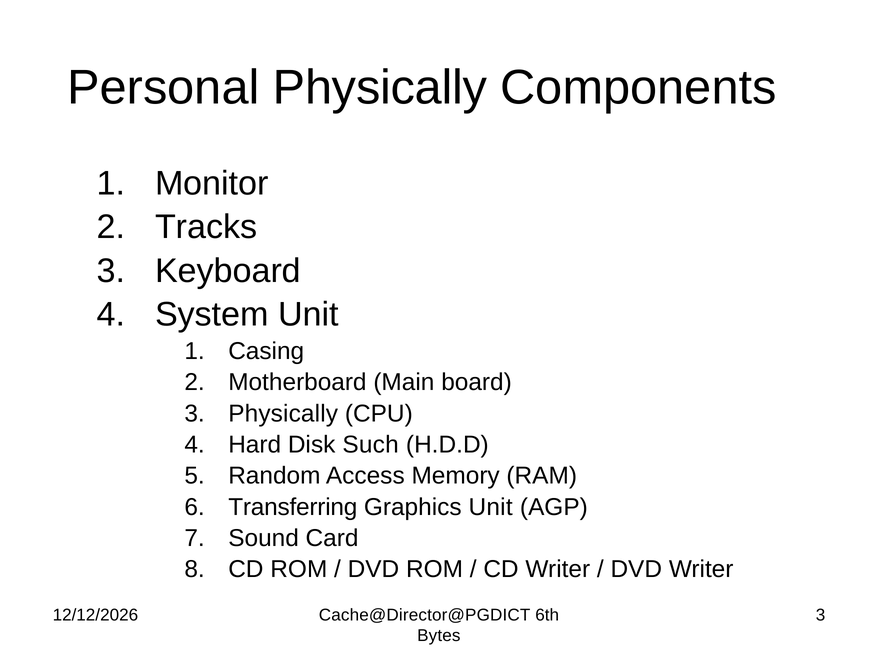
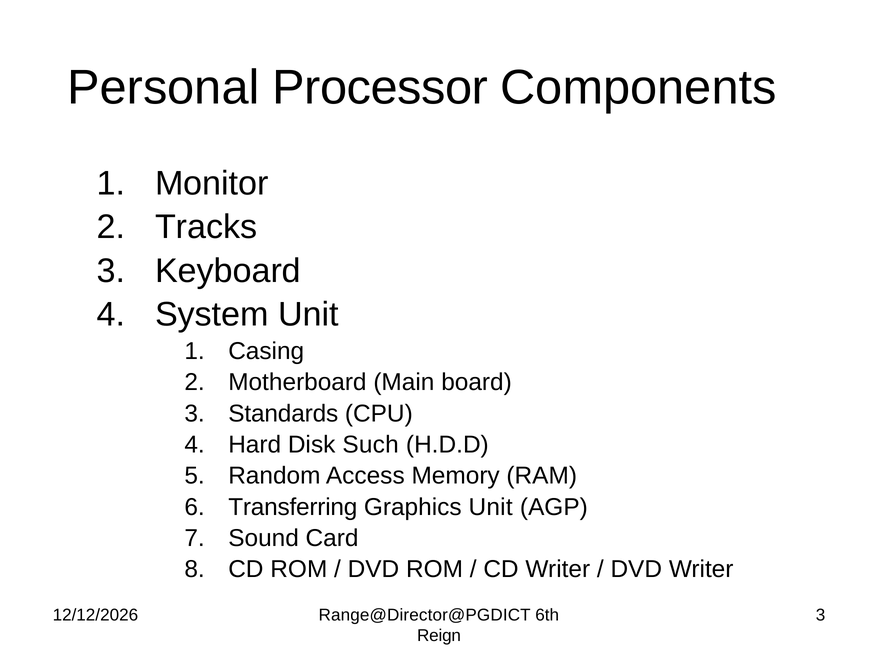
Personal Physically: Physically -> Processor
3 Physically: Physically -> Standards
Cache@Director@PGDICT: Cache@Director@PGDICT -> Range@Director@PGDICT
Bytes: Bytes -> Reign
